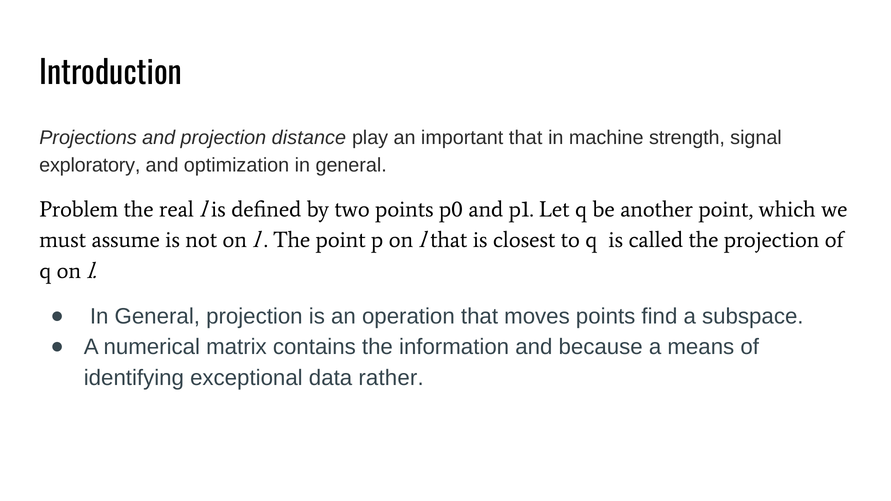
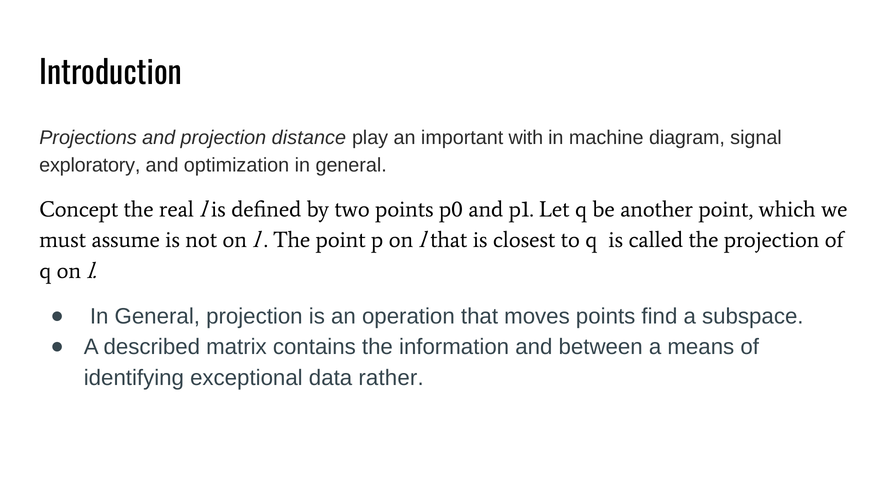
important that: that -> with
strength: strength -> diagram
Problem: Problem -> Concept
numerical: numerical -> described
because: because -> between
